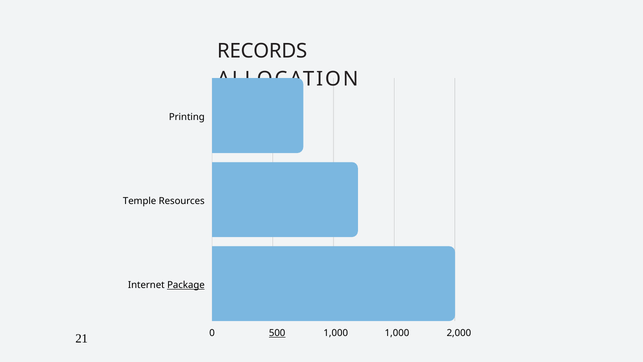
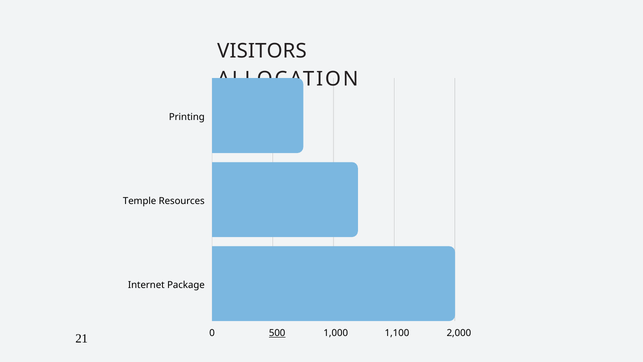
RECORDS: RECORDS -> VISITORS
Package underline: present -> none
1,000 1,000: 1,000 -> 1,100
